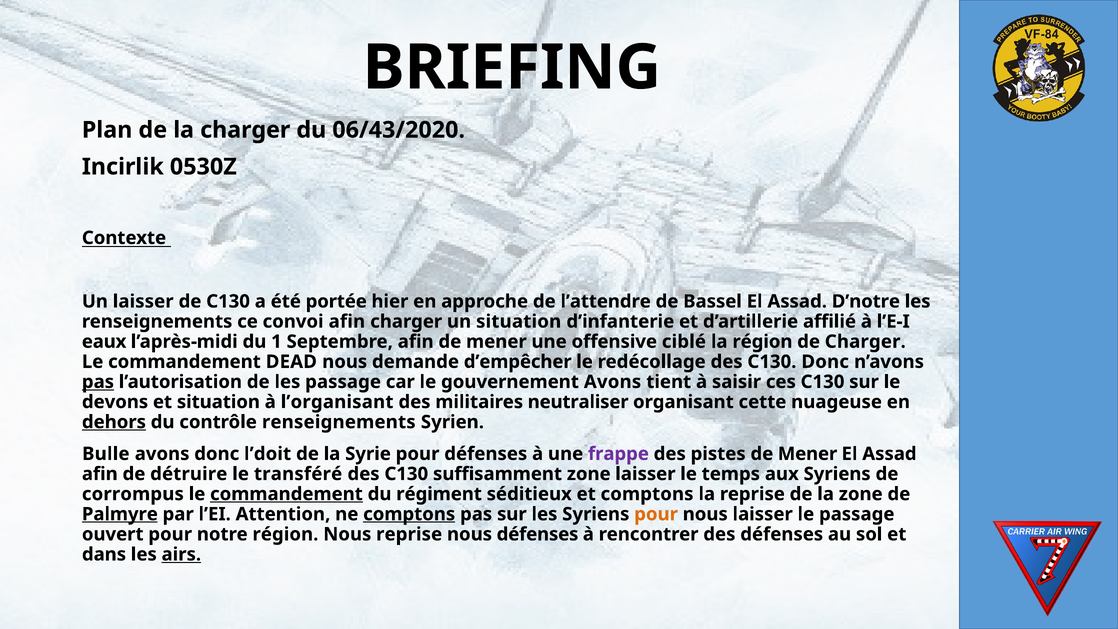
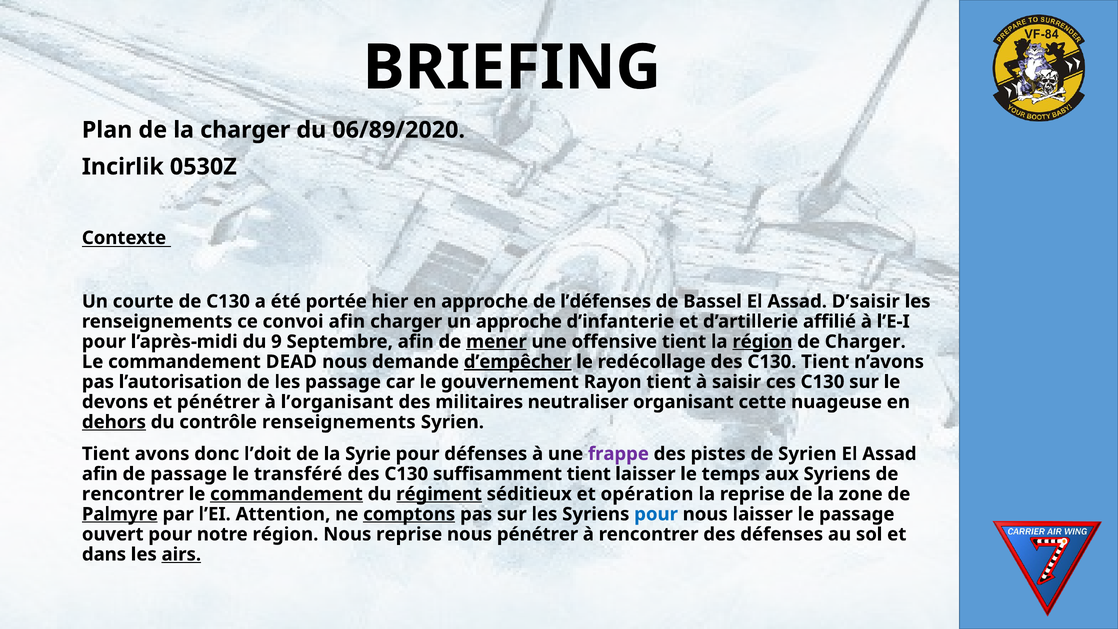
06/43/2020: 06/43/2020 -> 06/89/2020
Un laisser: laisser -> courte
l’attendre: l’attendre -> l’défenses
D’notre: D’notre -> D’saisir
un situation: situation -> approche
eaux at (104, 342): eaux -> pour
1: 1 -> 9
mener at (496, 342) underline: none -> present
offensive ciblé: ciblé -> tient
région at (762, 342) underline: none -> present
d’empêcher underline: none -> present
C130 Donc: Donc -> Tient
pas at (98, 382) underline: present -> none
gouvernement Avons: Avons -> Rayon
et situation: situation -> pénétrer
Bulle at (106, 454): Bulle -> Tient
pistes de Mener: Mener -> Syrien
de détruire: détruire -> passage
suffisamment zone: zone -> tient
corrompus at (133, 494): corrompus -> rencontrer
régiment underline: none -> present
et comptons: comptons -> opération
pour at (656, 514) colour: orange -> blue
nous défenses: défenses -> pénétrer
